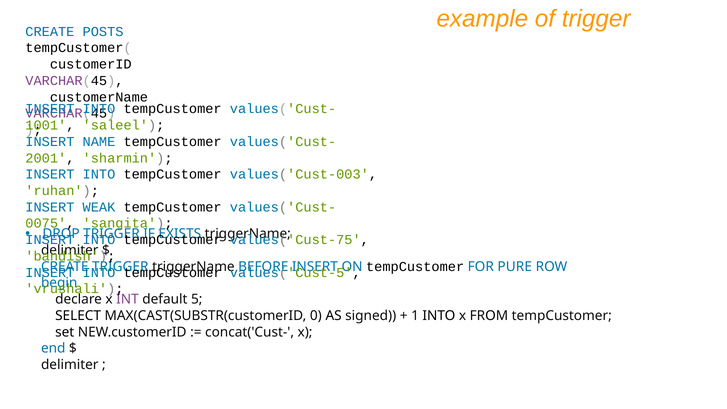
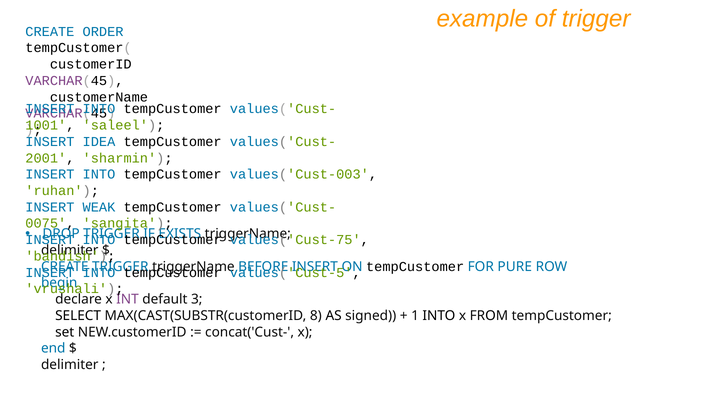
POSTS: POSTS -> ORDER
NAME: NAME -> IDEA
5: 5 -> 3
0: 0 -> 8
